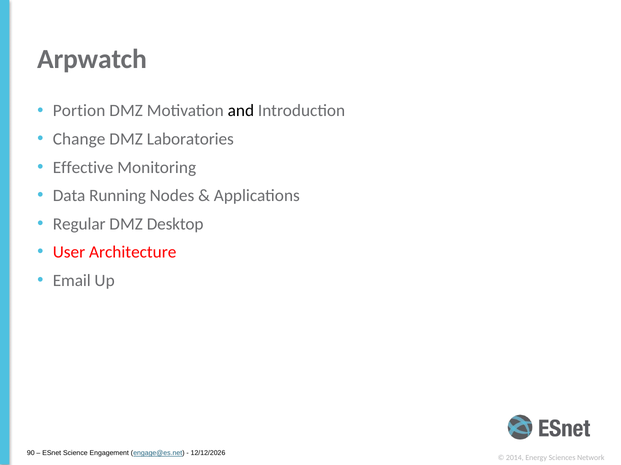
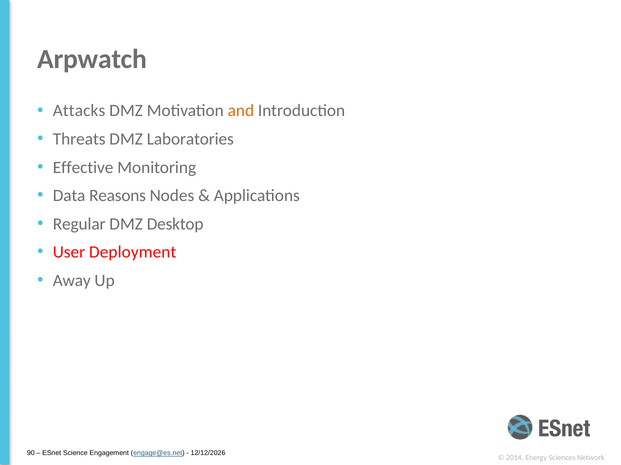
Portion: Portion -> Attacks
and colour: black -> orange
Change: Change -> Threats
Running: Running -> Reasons
Architecture: Architecture -> Deployment
Email: Email -> Away
